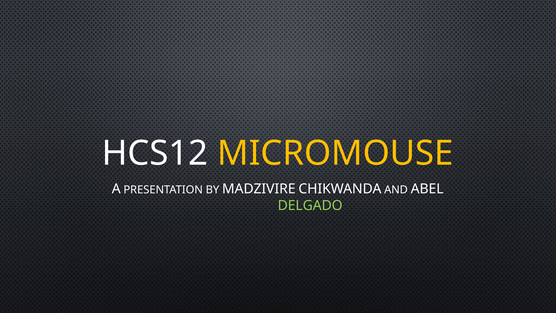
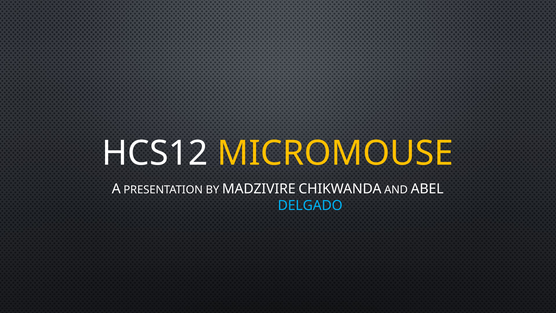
DELGADO colour: light green -> light blue
